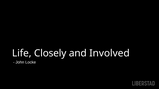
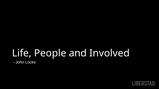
Closely: Closely -> People
